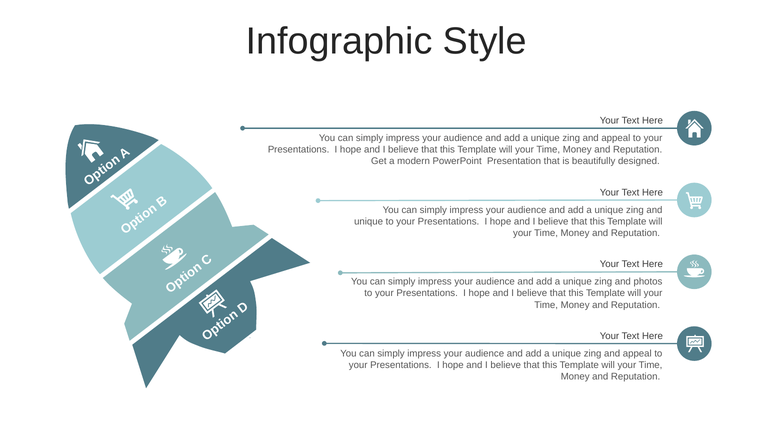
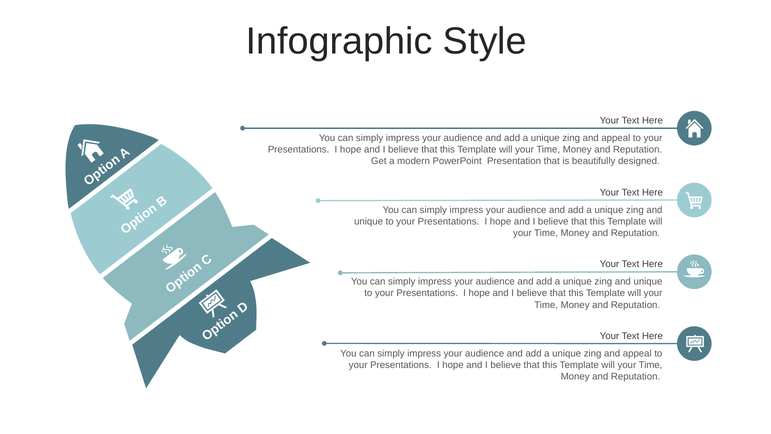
photos at (648, 282): photos -> unique
